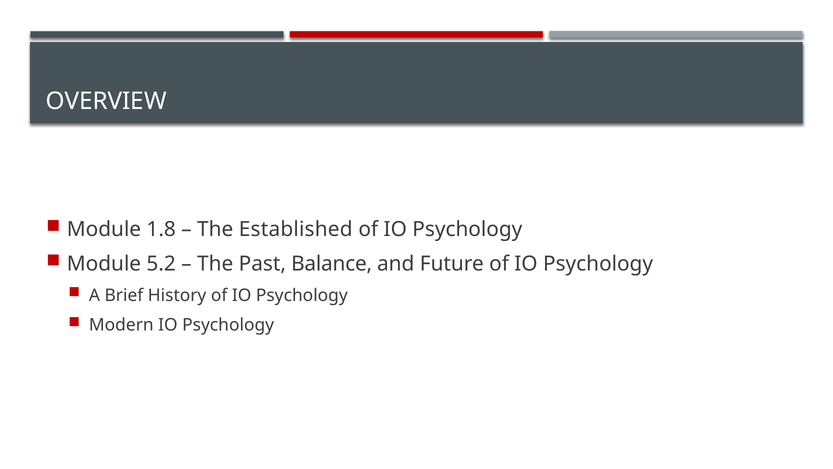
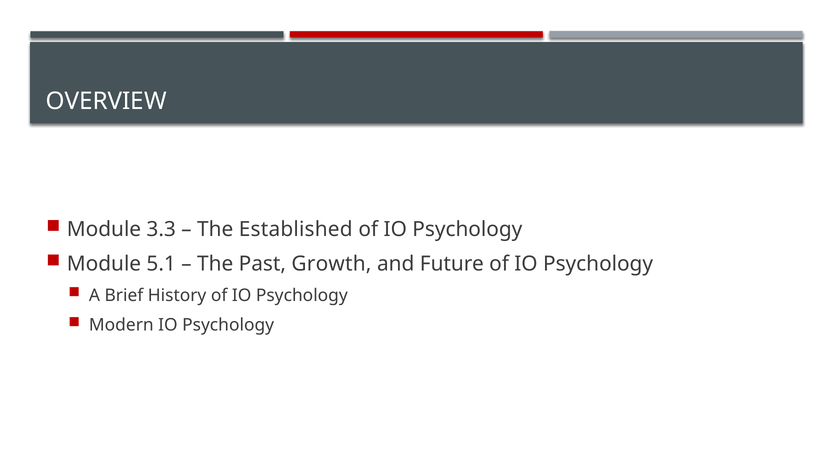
1.8: 1.8 -> 3.3
5.2: 5.2 -> 5.1
Balance: Balance -> Growth
